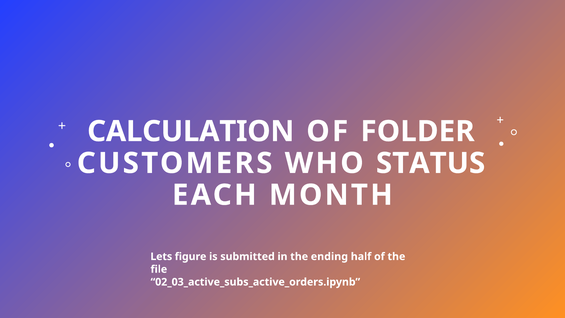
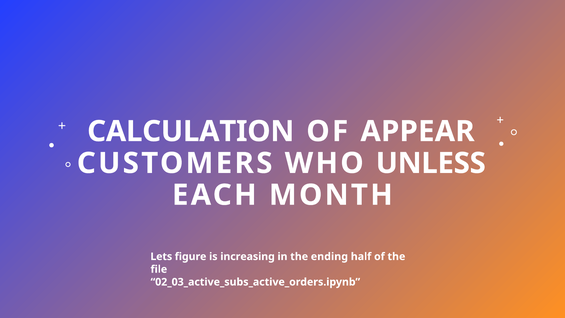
FOLDER: FOLDER -> APPEAR
STATUS: STATUS -> UNLESS
submitted: submitted -> increasing
